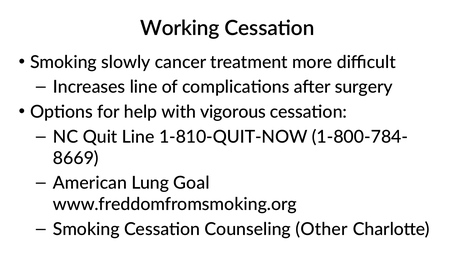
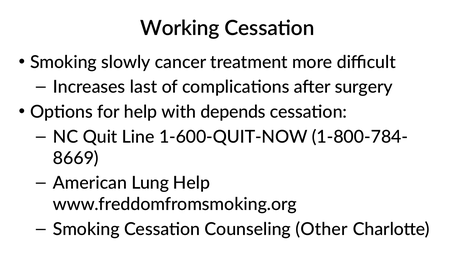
Increases line: line -> last
vigorous: vigorous -> depends
1-810-QUIT-NOW: 1-810-QUIT-NOW -> 1-600-QUIT-NOW
Lung Goal: Goal -> Help
